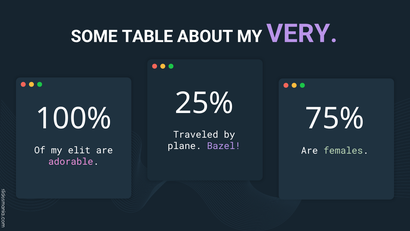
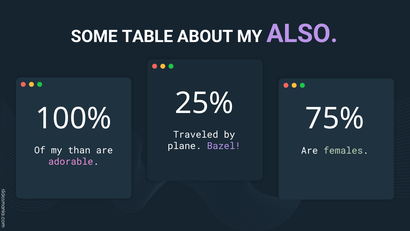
VERY: VERY -> ALSO
elit: elit -> than
